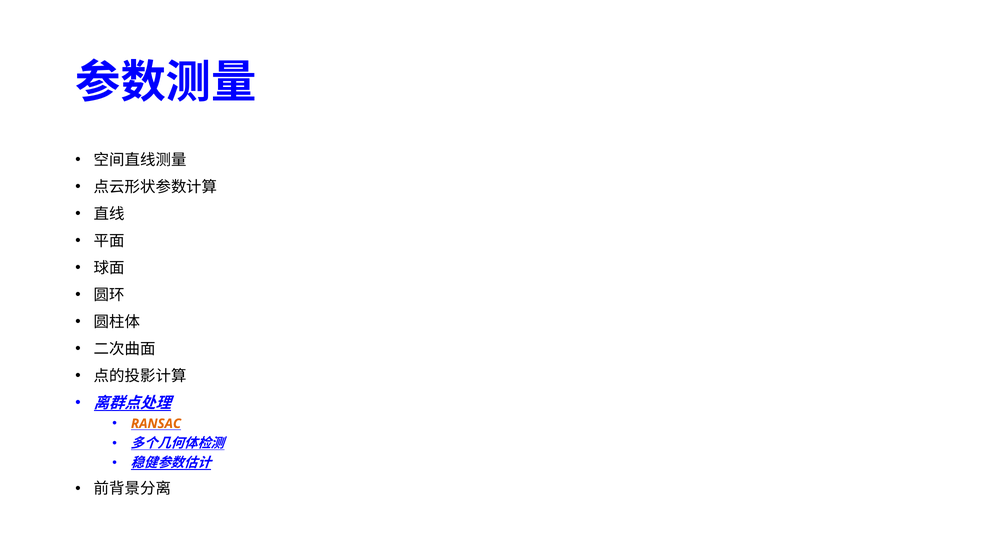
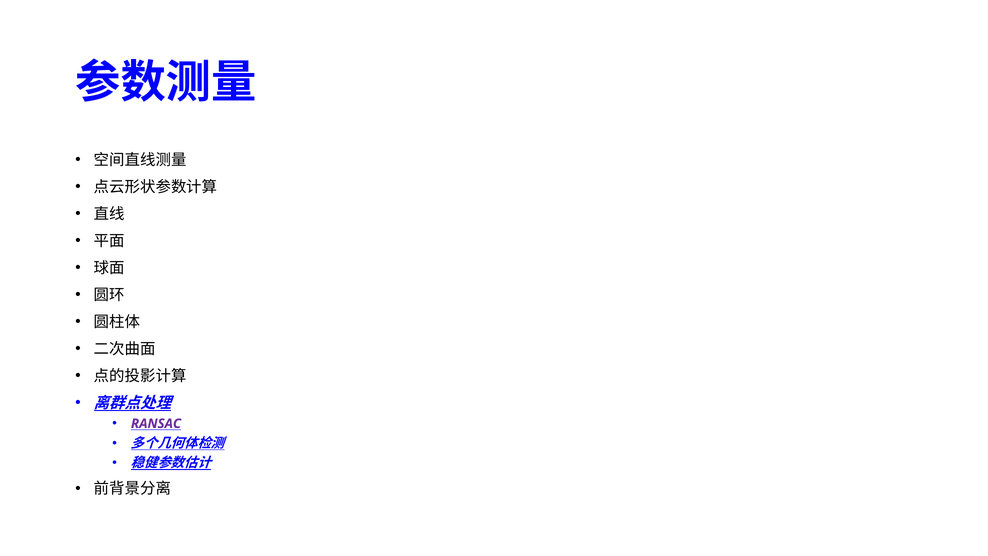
RANSAC colour: orange -> purple
